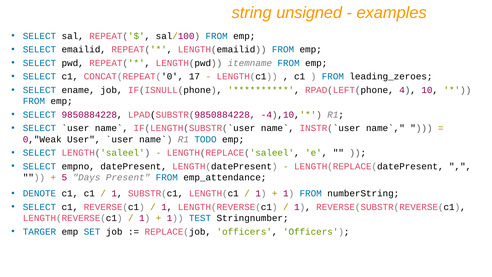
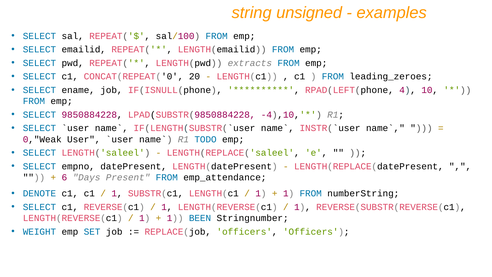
itemname: itemname -> extracts
17: 17 -> 20
5: 5 -> 6
TEST: TEST -> BEEN
TARGER: TARGER -> WEIGHT
